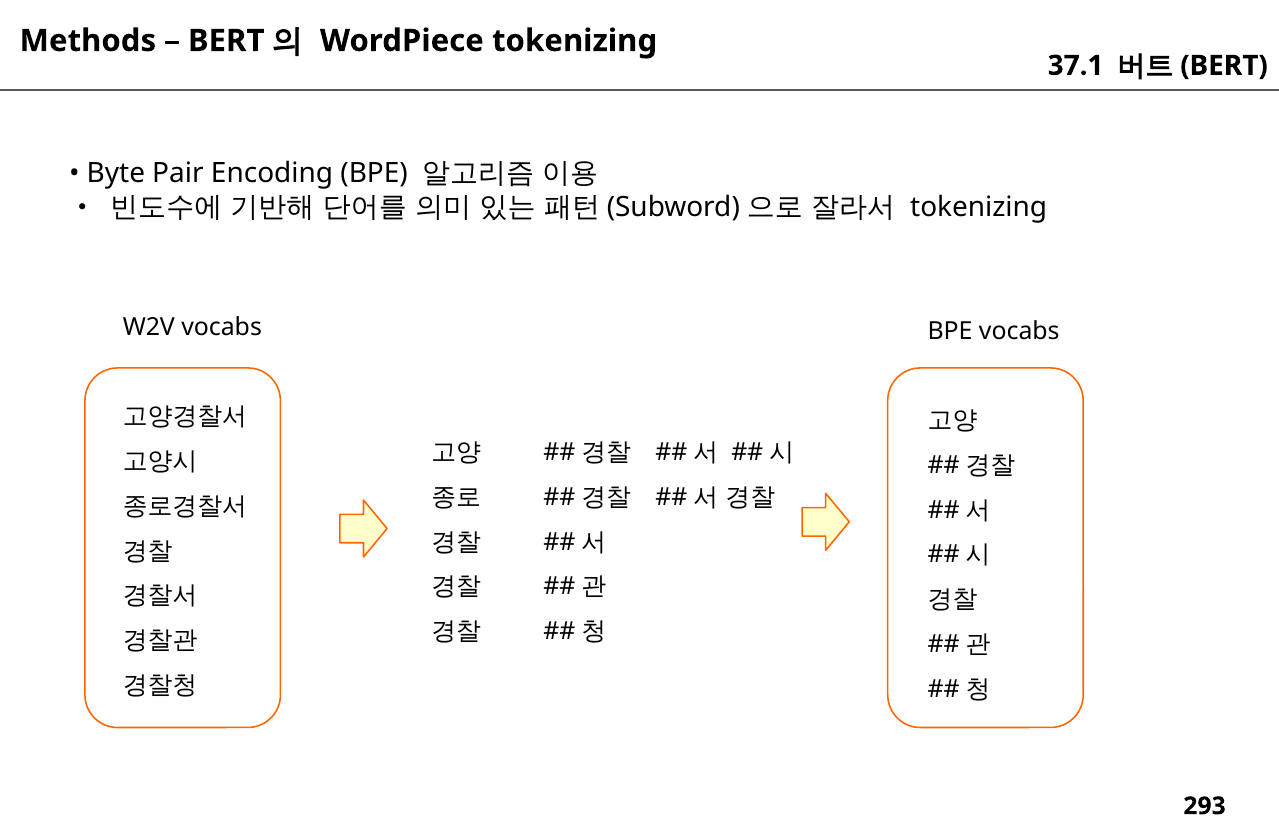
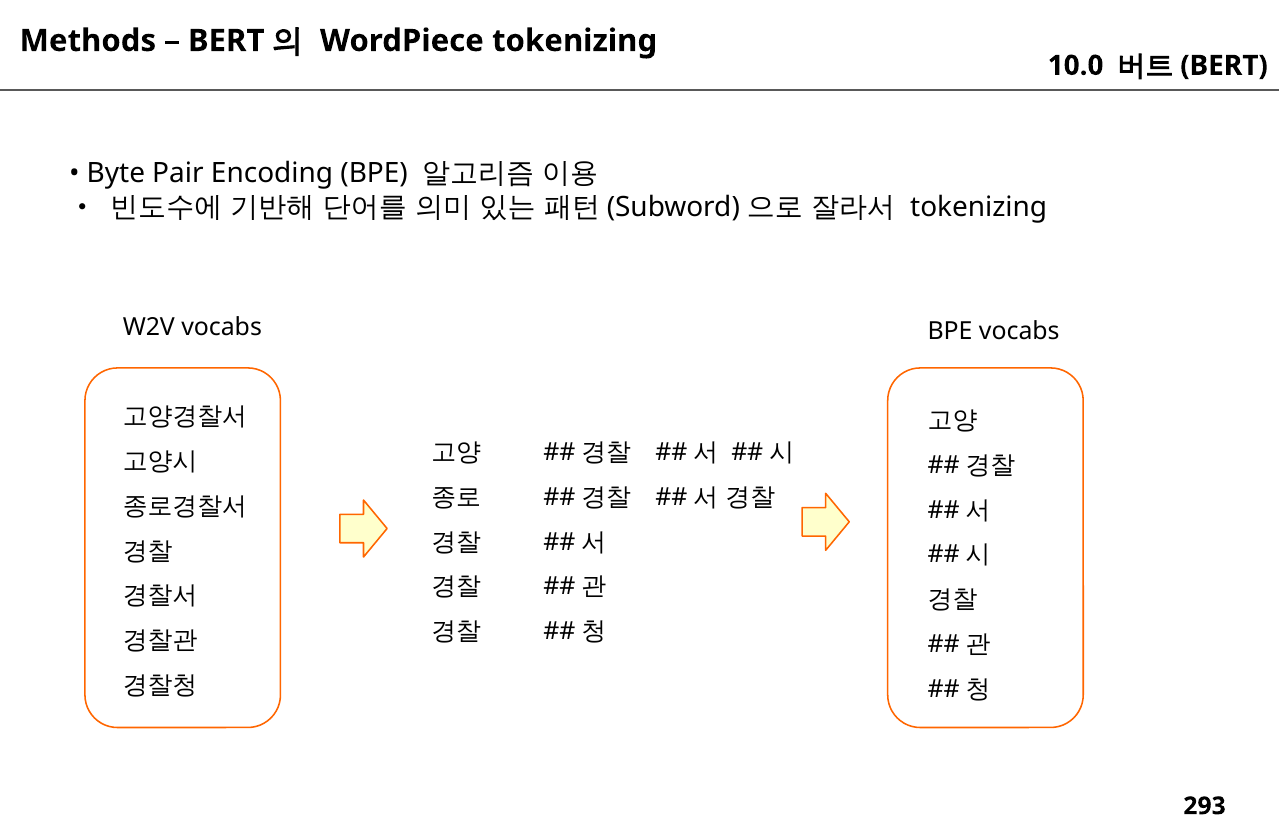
37.1: 37.1 -> 10.0
